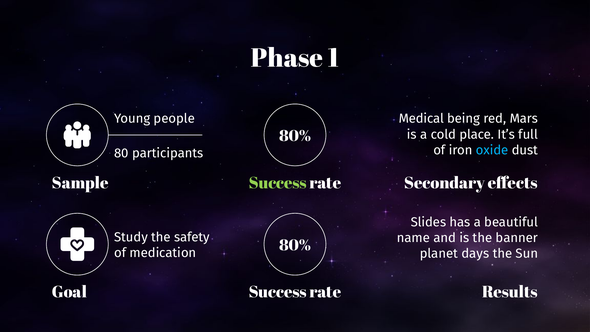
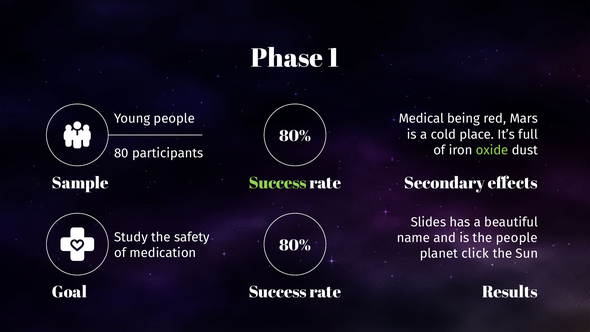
oxide colour: light blue -> light green
the banner: banner -> people
days: days -> click
